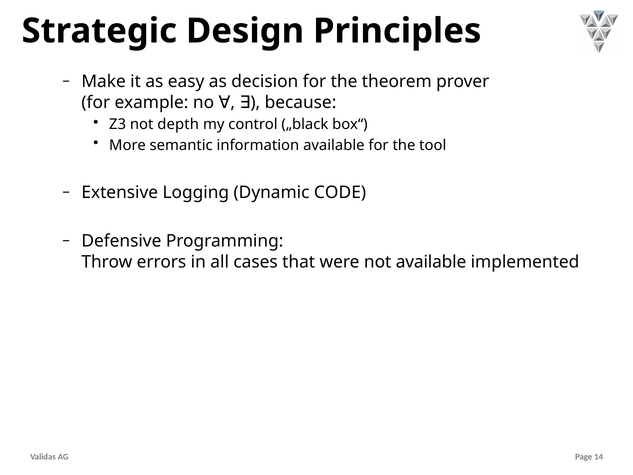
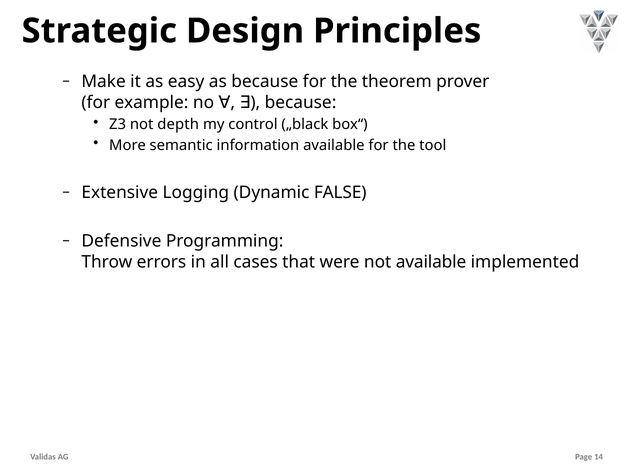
as decision: decision -> because
CODE: CODE -> FALSE
